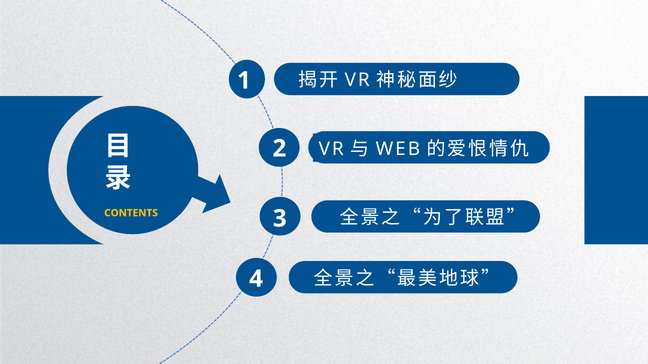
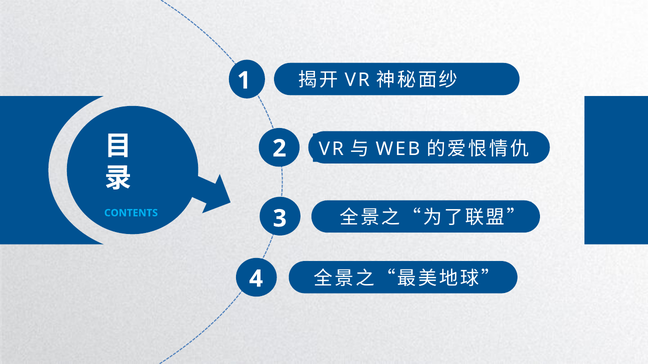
CONTENTS colour: yellow -> light blue
